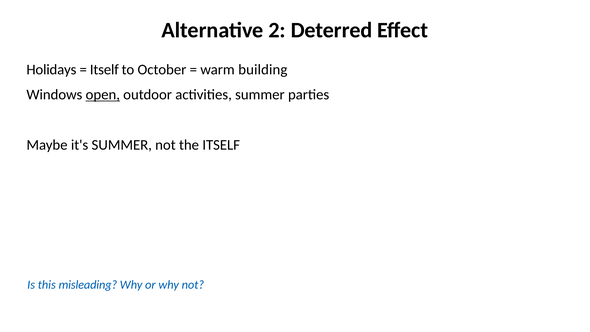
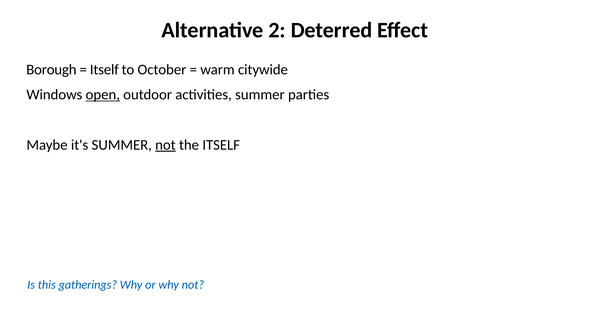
Holidays: Holidays -> Borough
building: building -> citywide
not at (165, 145) underline: none -> present
misleading: misleading -> gatherings
